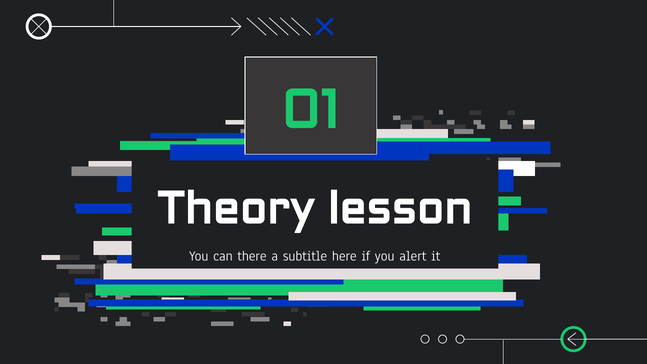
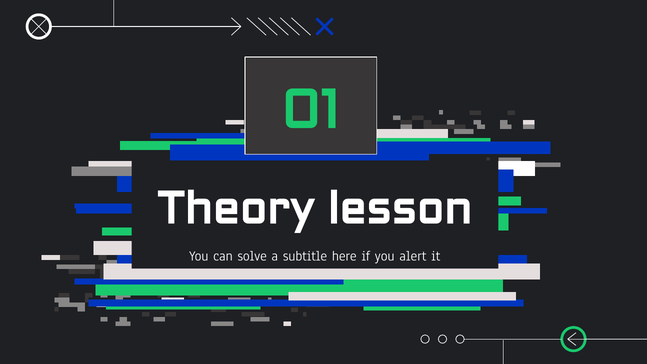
there: there -> solve
